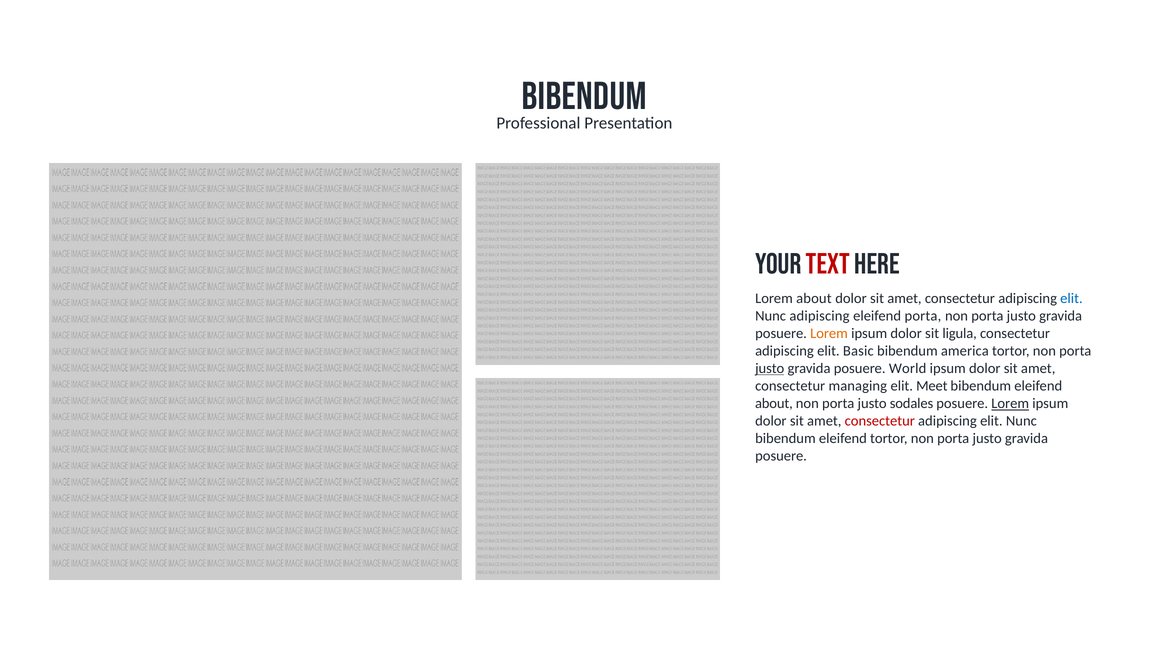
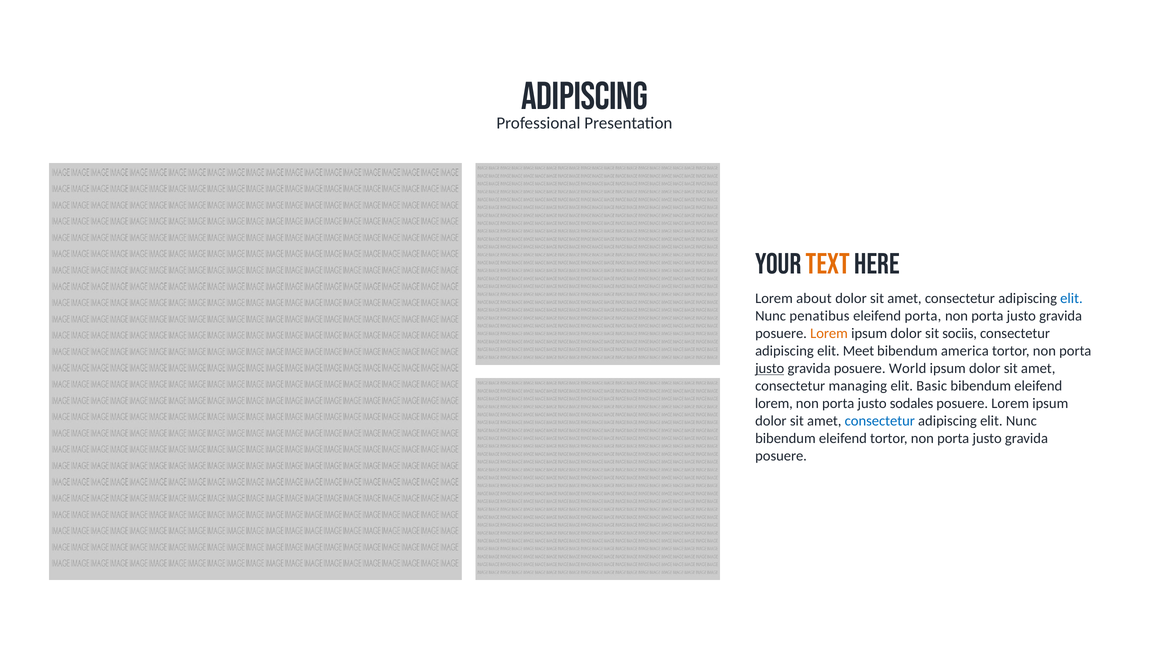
bibendum at (584, 97): bibendum -> adipiscing
TEXT colour: red -> orange
Nunc adipiscing: adipiscing -> penatibus
ligula: ligula -> sociis
Basic: Basic -> Meet
Meet: Meet -> Basic
about at (774, 404): about -> lorem
Lorem at (1010, 404) underline: present -> none
consectetur at (880, 421) colour: red -> blue
